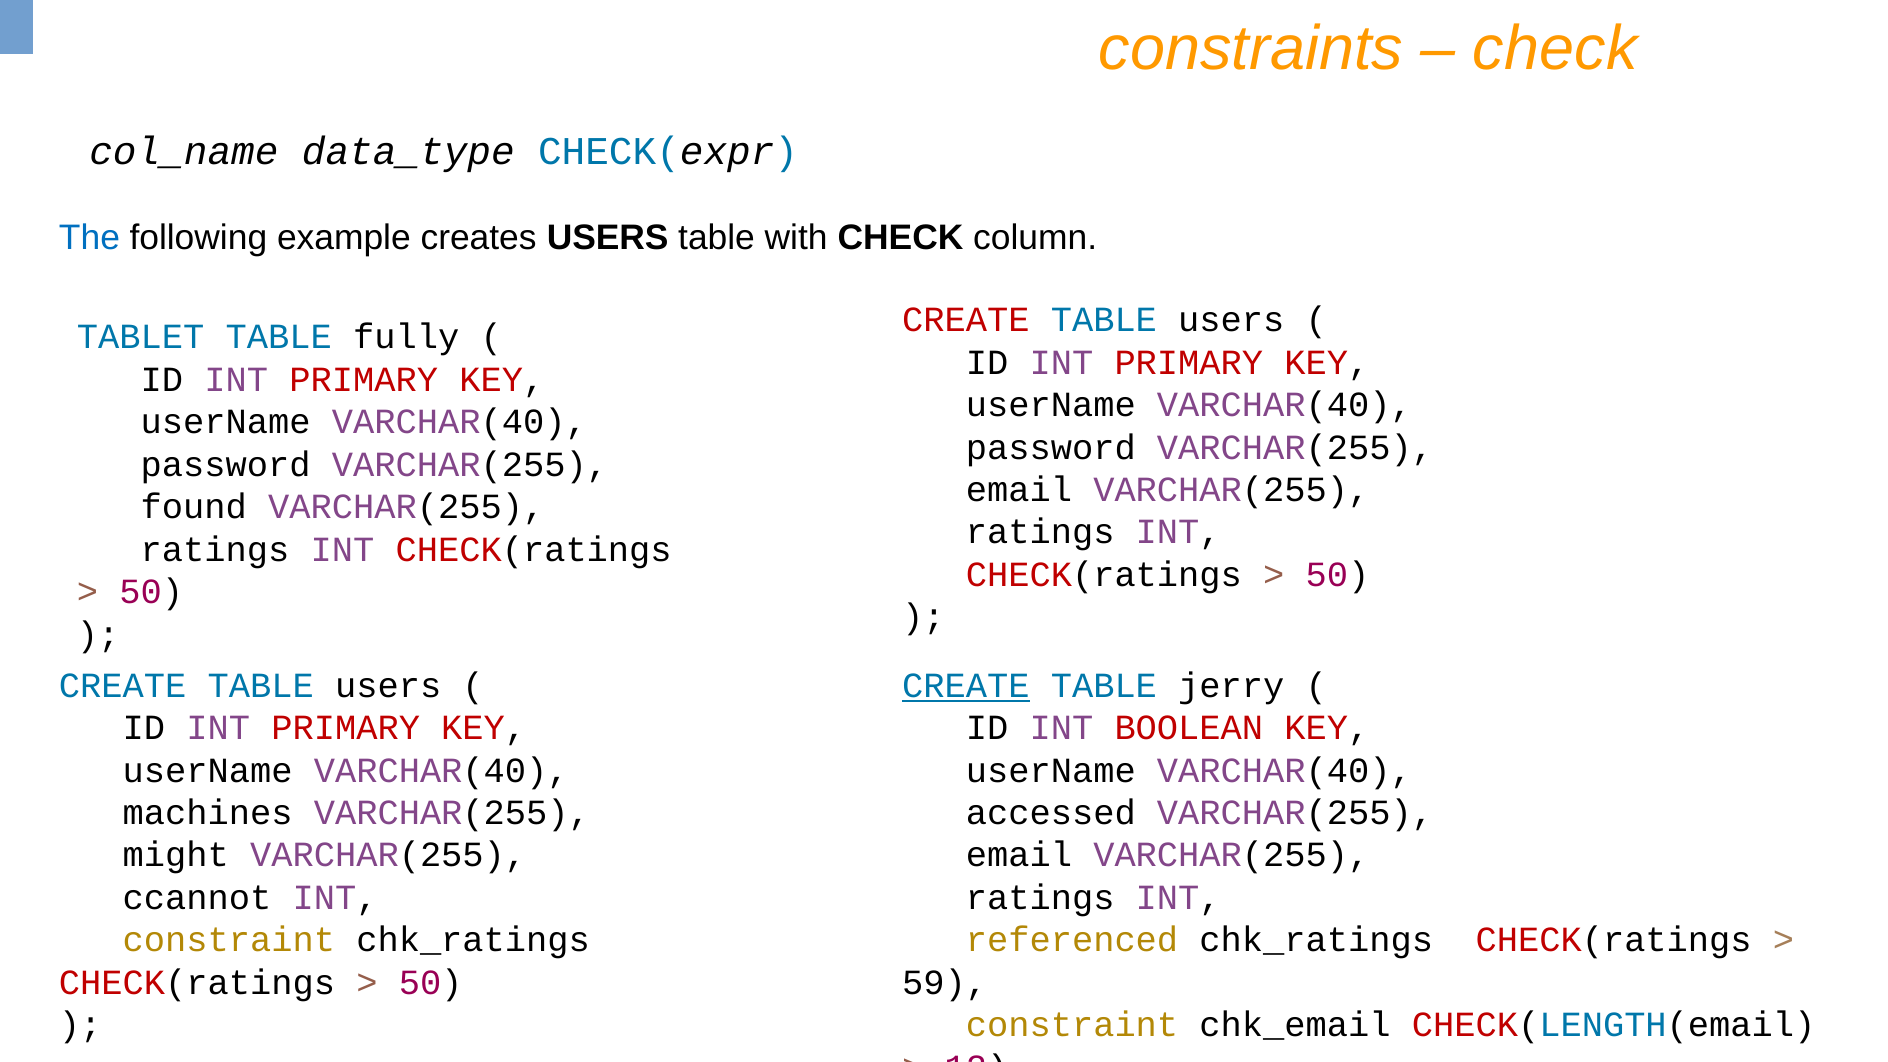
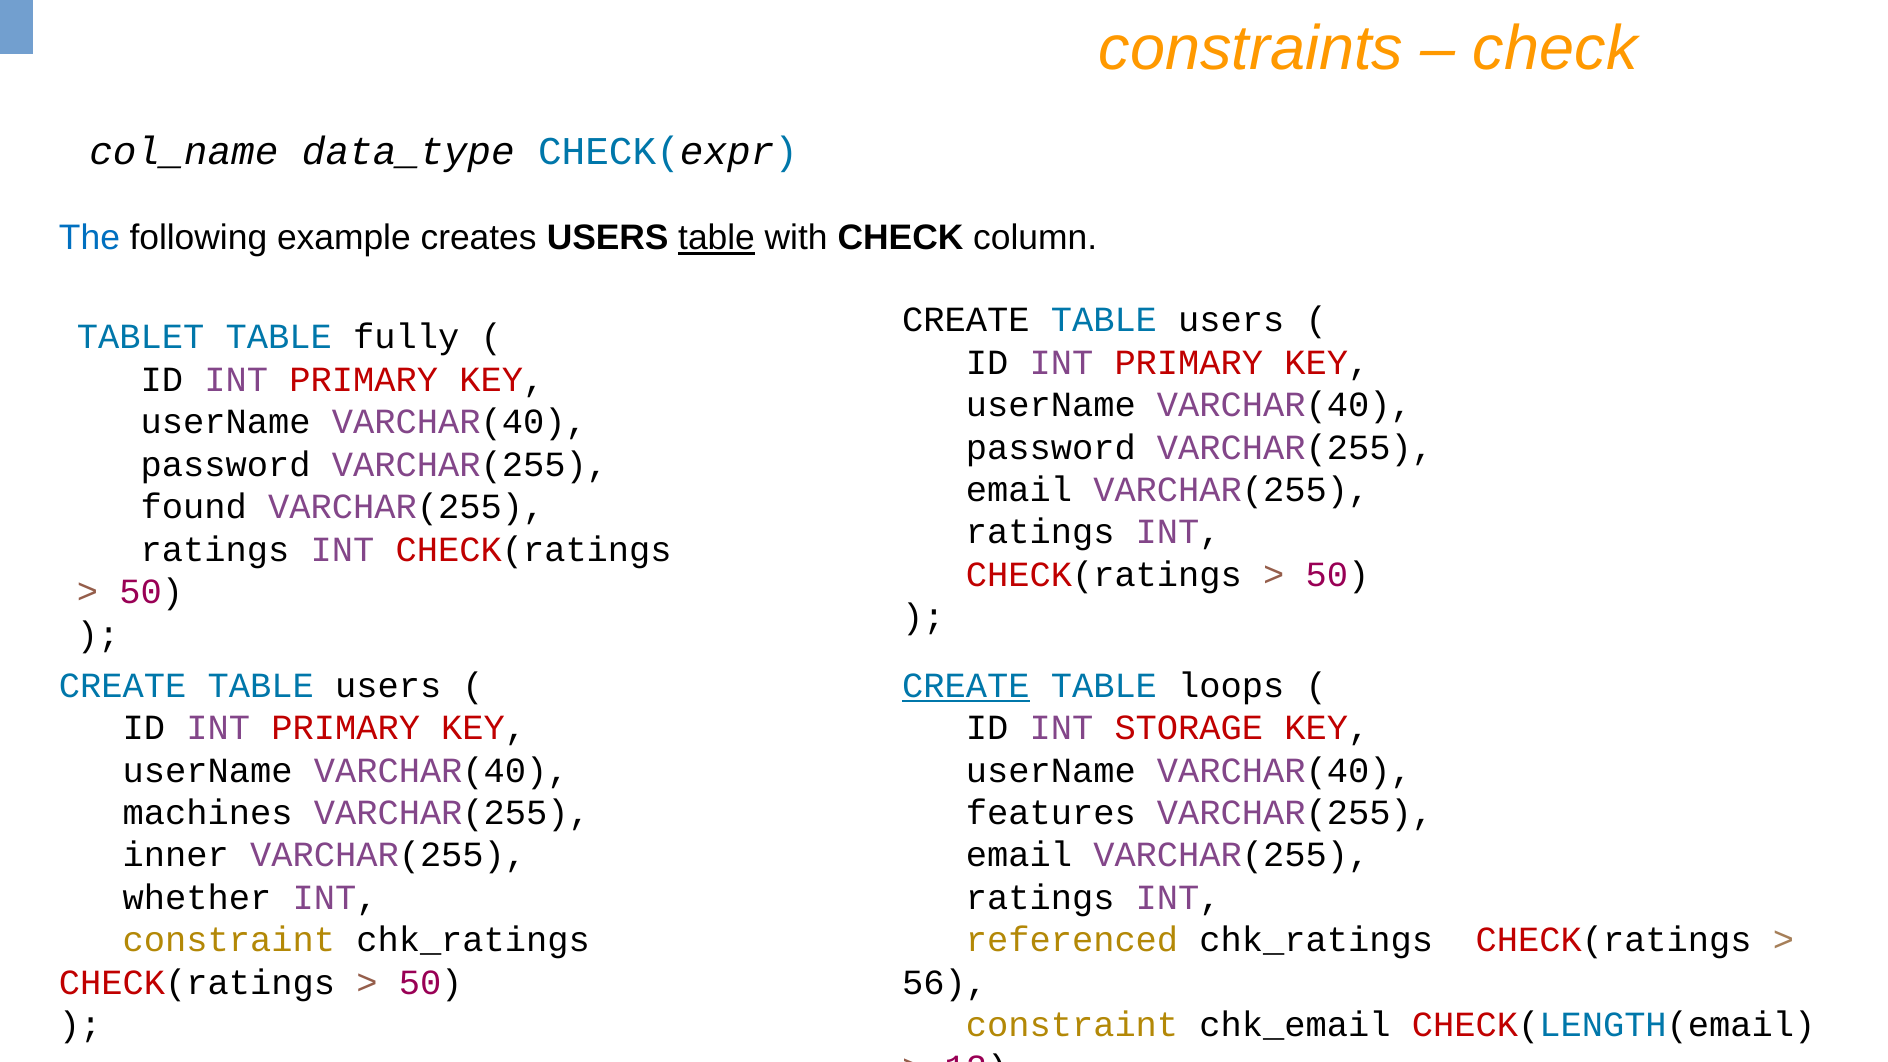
table at (717, 238) underline: none -> present
CREATE at (966, 320) colour: red -> black
jerry: jerry -> loops
BOOLEAN: BOOLEAN -> STORAGE
accessed: accessed -> features
might: might -> inner
ccannot: ccannot -> whether
59: 59 -> 56
